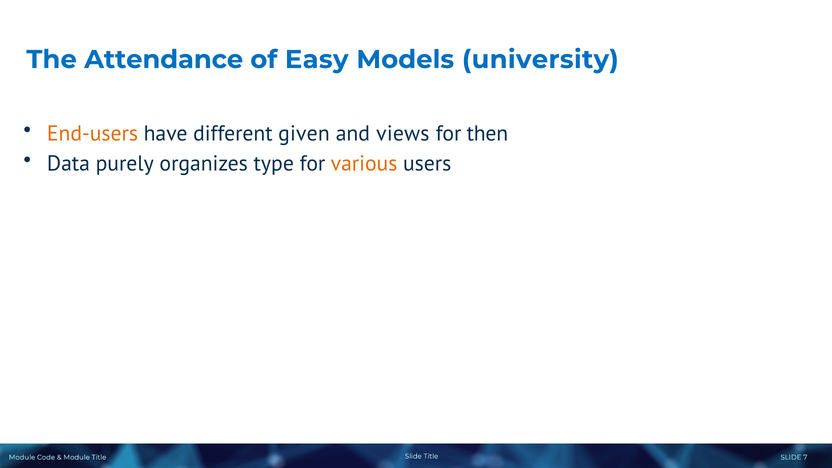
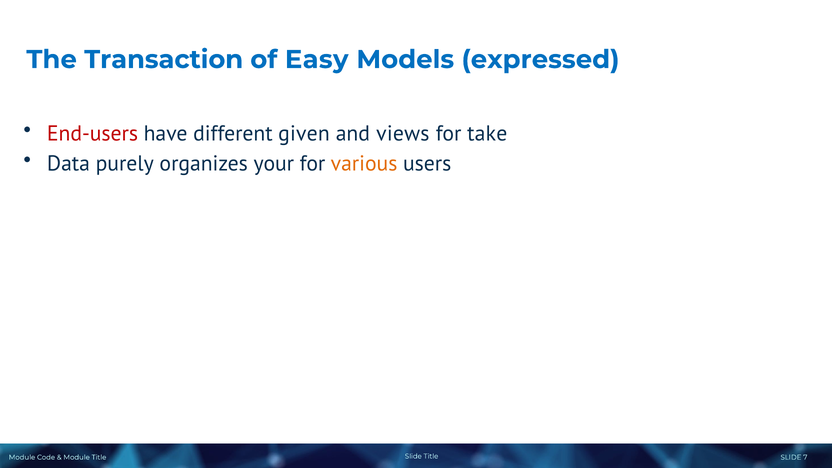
Attendance: Attendance -> Transaction
university: university -> expressed
End-users colour: orange -> red
then: then -> take
type: type -> your
